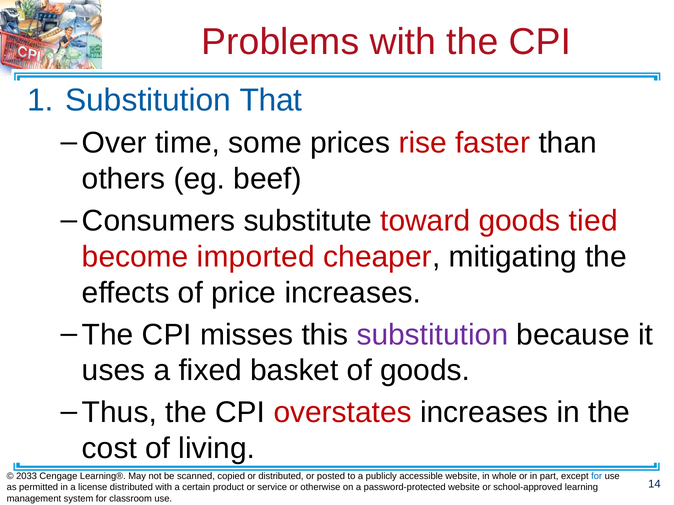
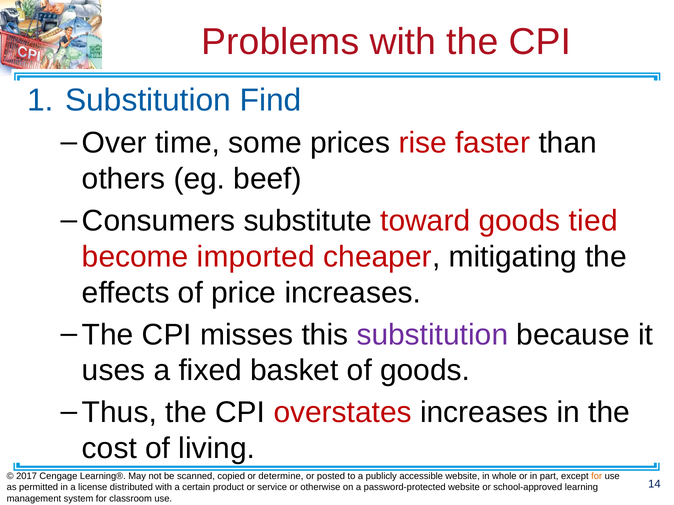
That: That -> Find
2033: 2033 -> 2017
or distributed: distributed -> determine
for at (597, 477) colour: blue -> orange
